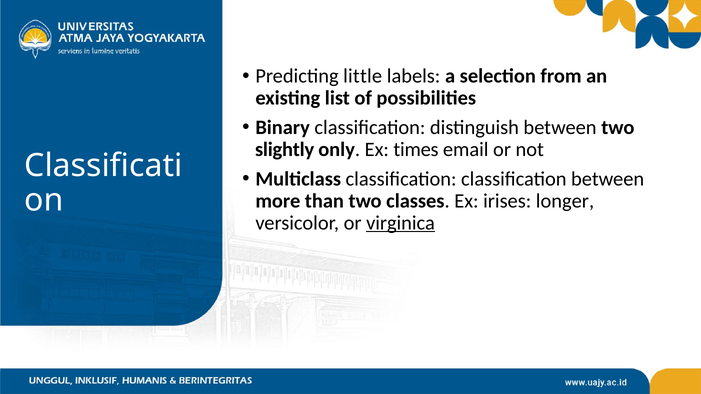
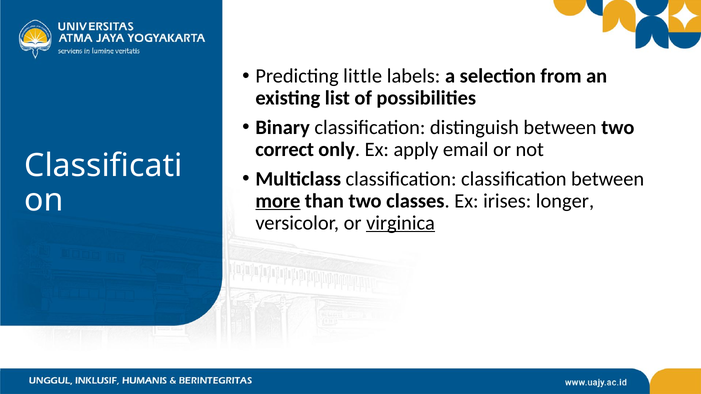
slightly: slightly -> correct
times: times -> apply
more underline: none -> present
